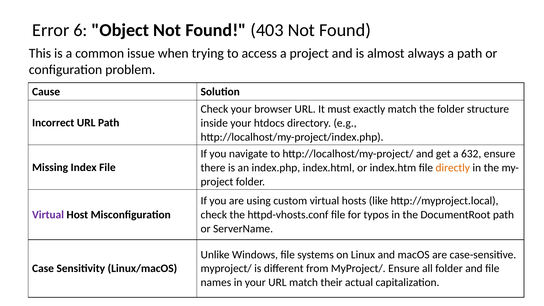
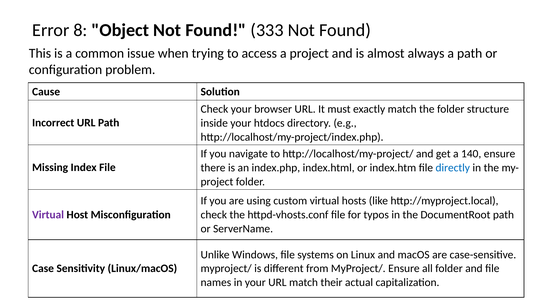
6: 6 -> 8
403: 403 -> 333
632: 632 -> 140
directly colour: orange -> blue
